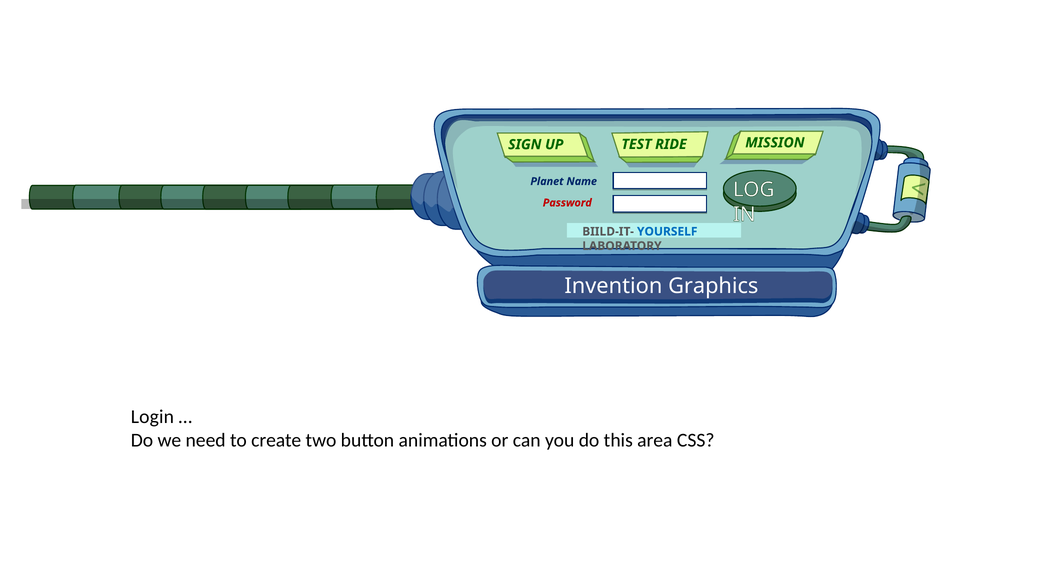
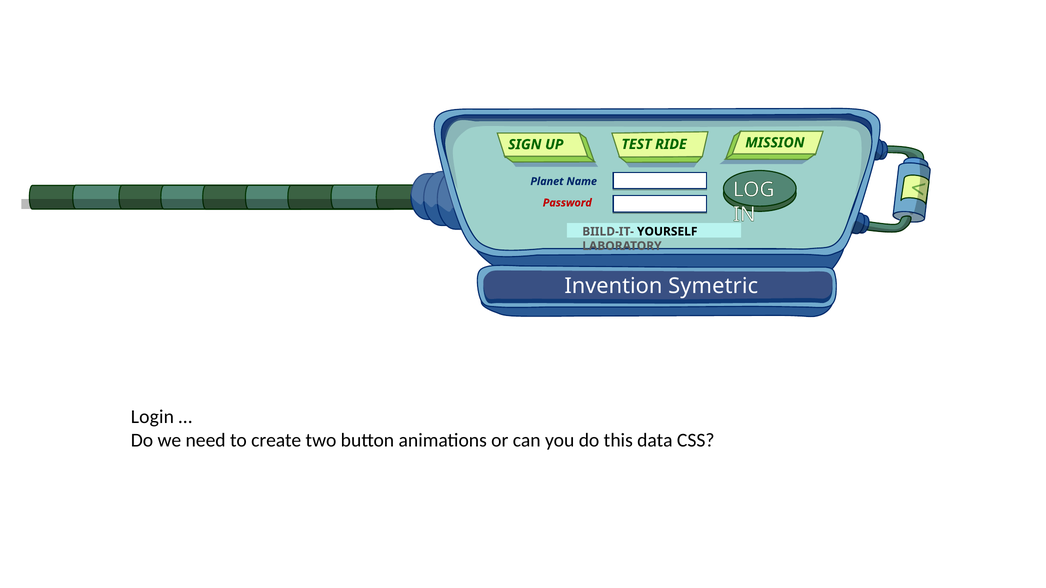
YOURSELF colour: blue -> black
Graphics: Graphics -> Symetric
area: area -> data
